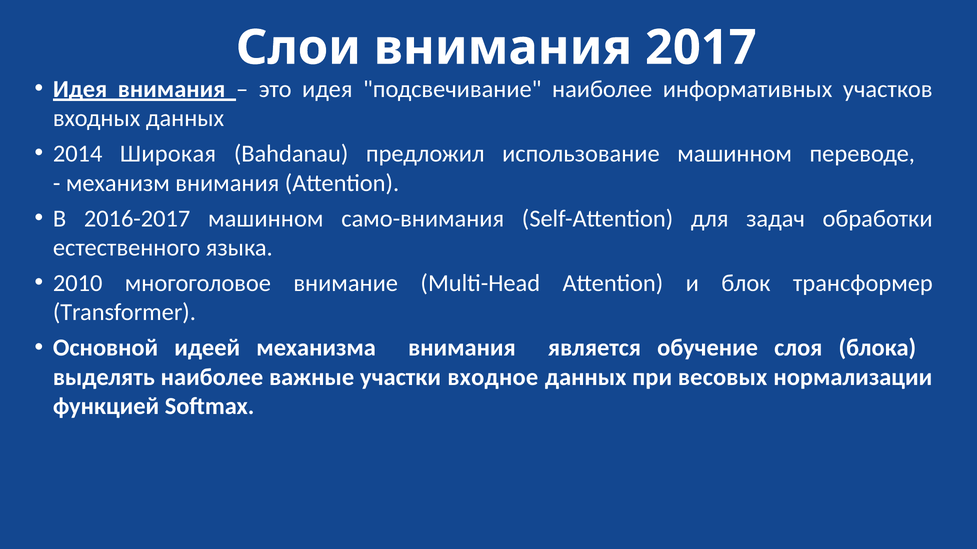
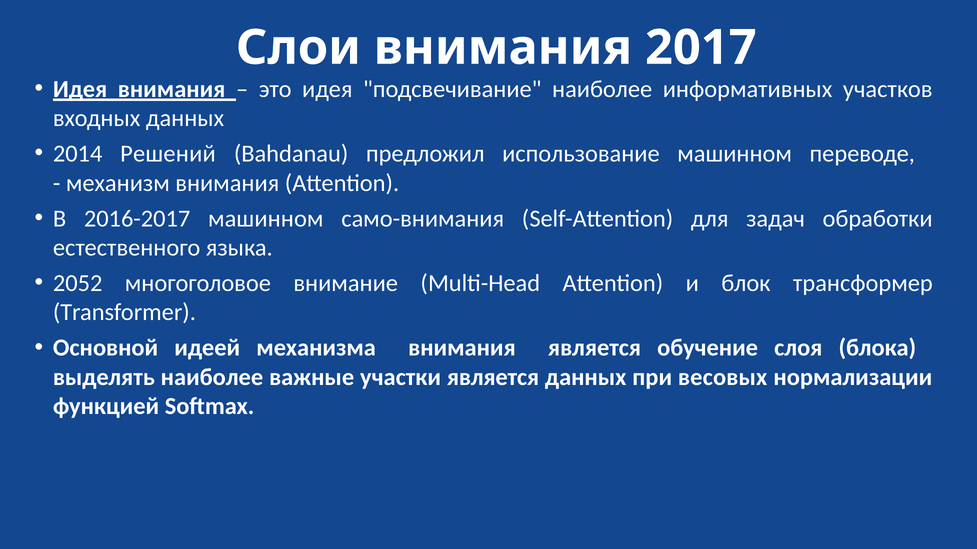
Широкая: Широкая -> Решений
2010: 2010 -> 2052
участки входное: входное -> является
